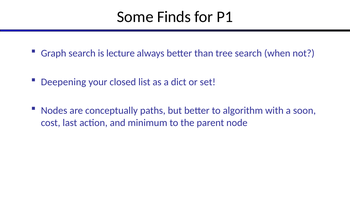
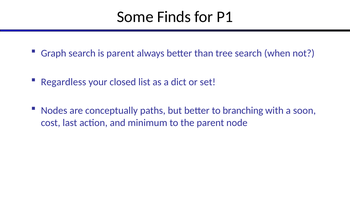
is lecture: lecture -> parent
Deepening: Deepening -> Regardless
algorithm: algorithm -> branching
